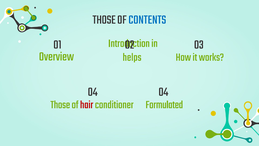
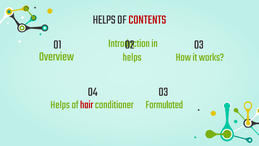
THOSE at (104, 19): THOSE -> HELPS
CONTENTS colour: blue -> red
04 04: 04 -> 03
Those at (60, 104): Those -> Helps
